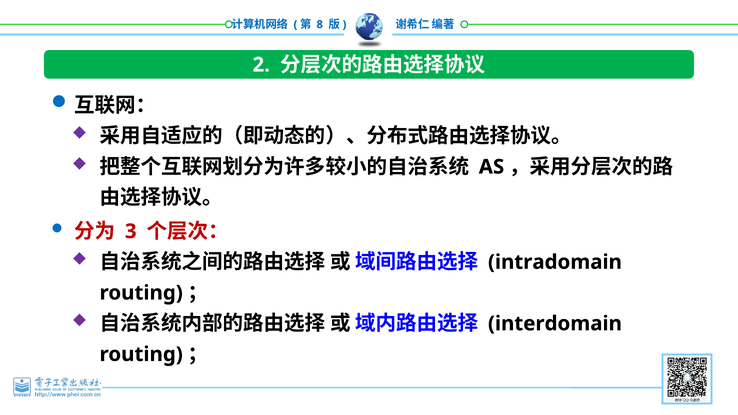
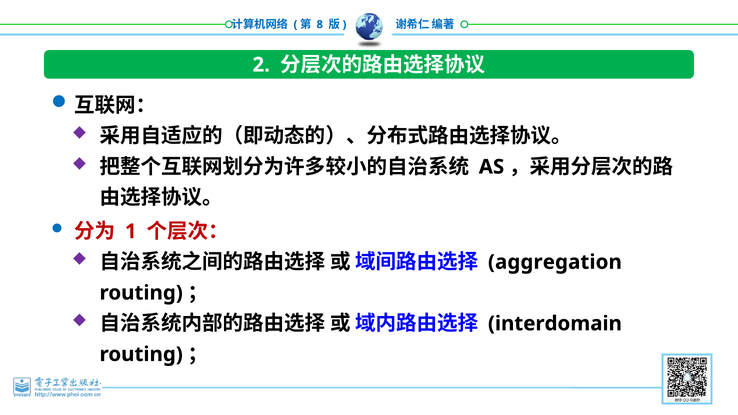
3: 3 -> 1
intradomain: intradomain -> aggregation
